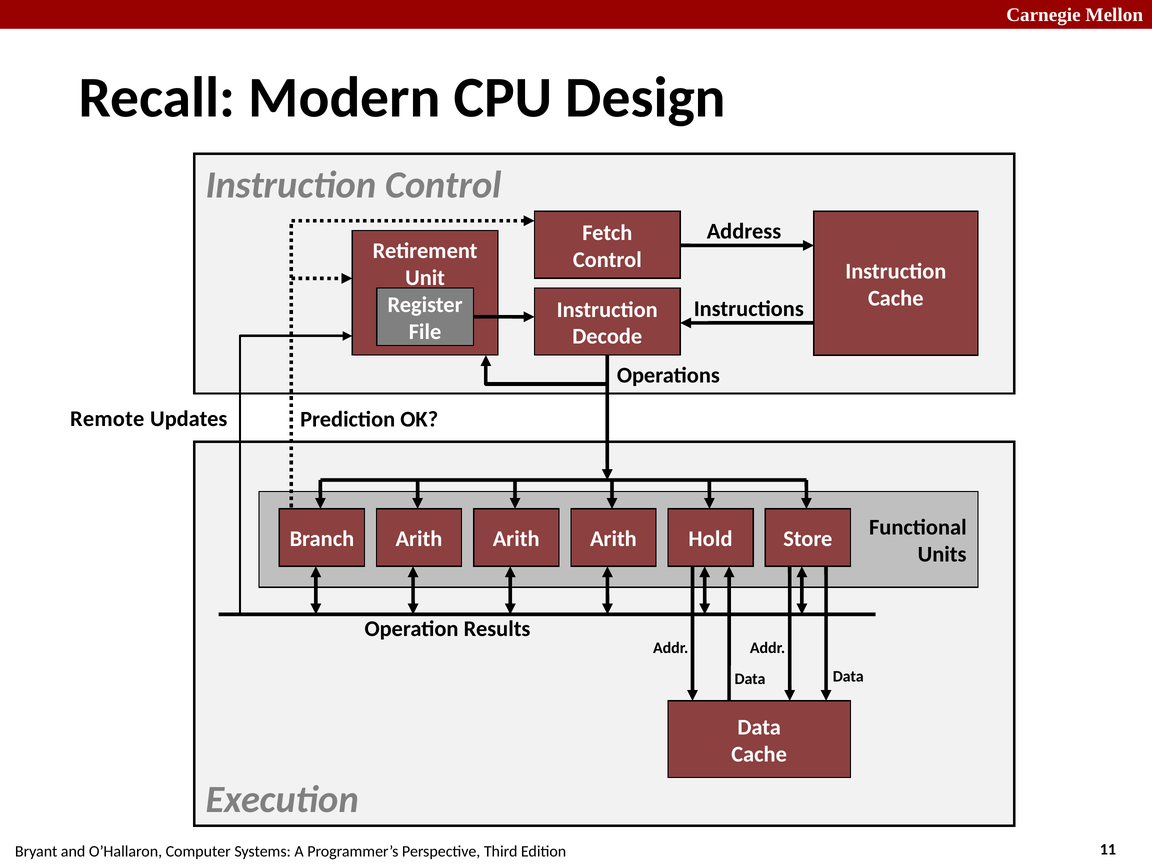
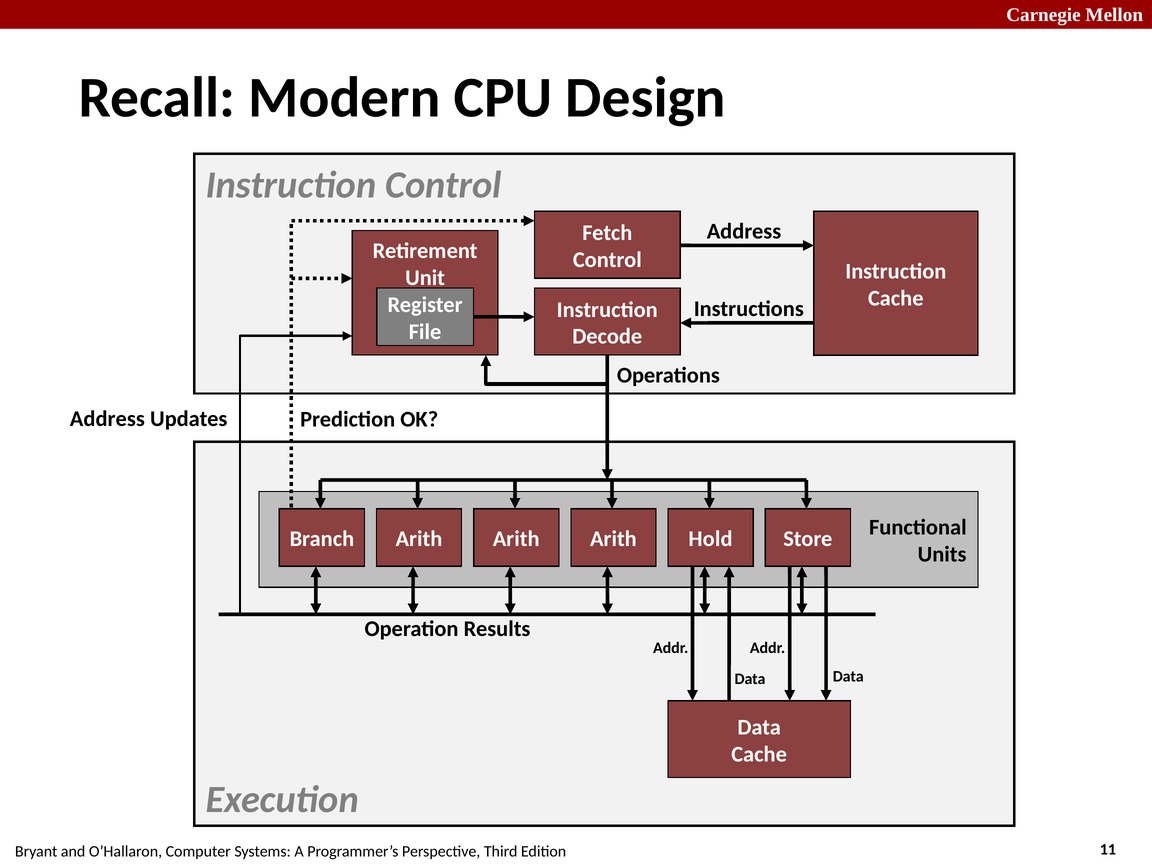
Remote at (107, 419): Remote -> Address
